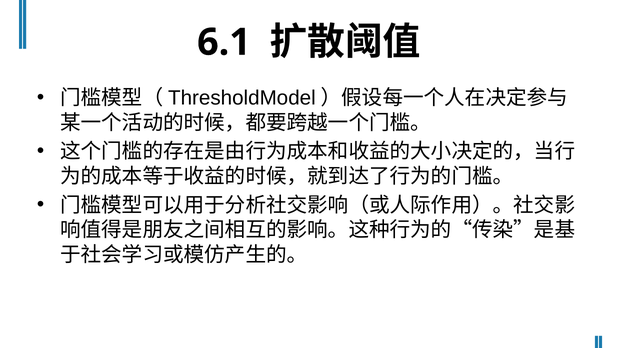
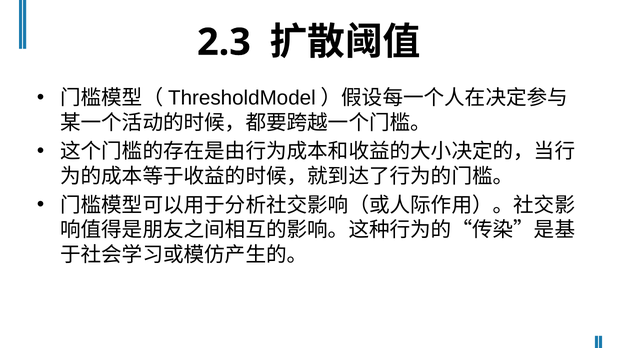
6.1: 6.1 -> 2.3
